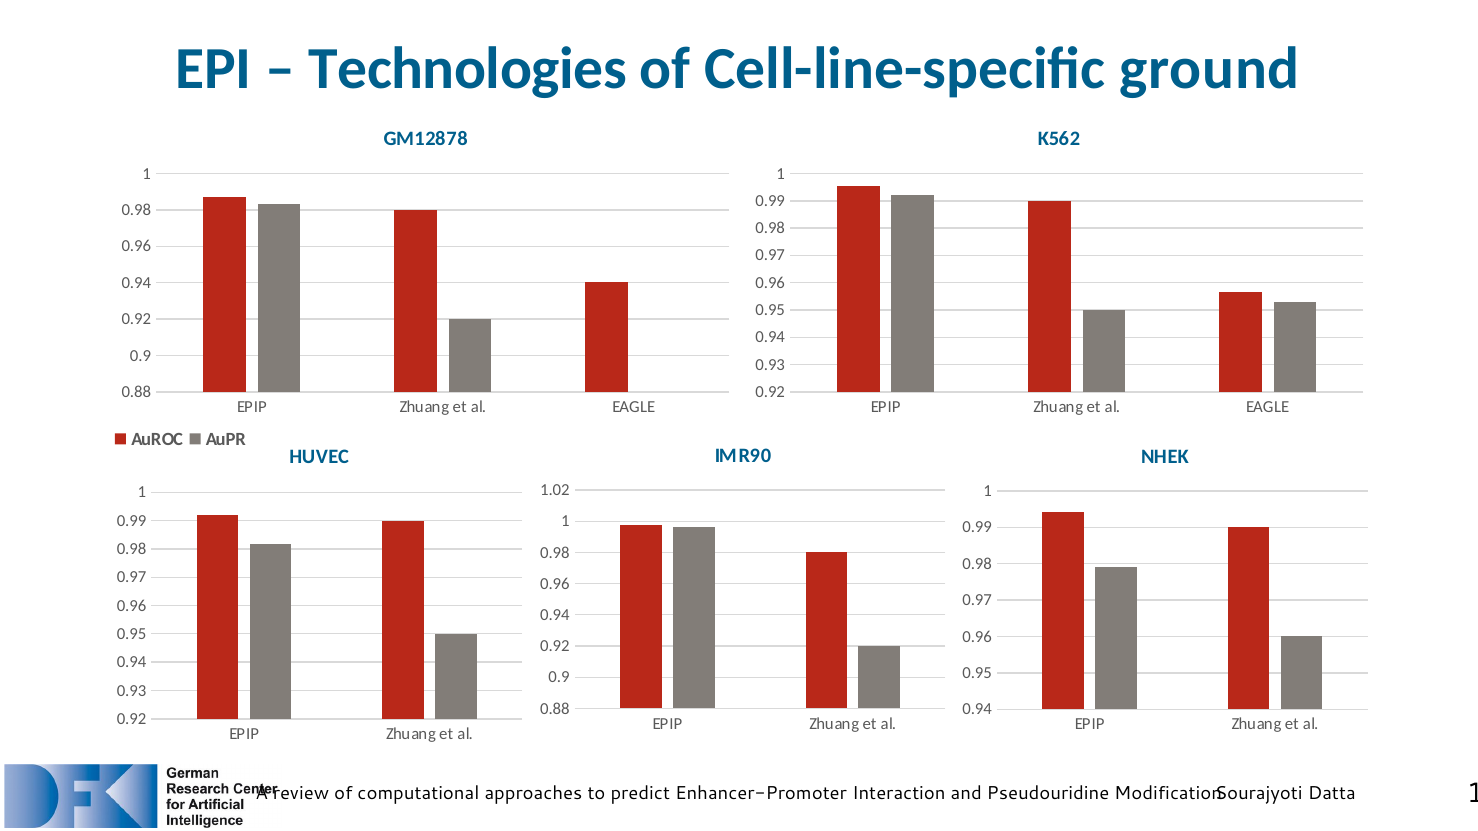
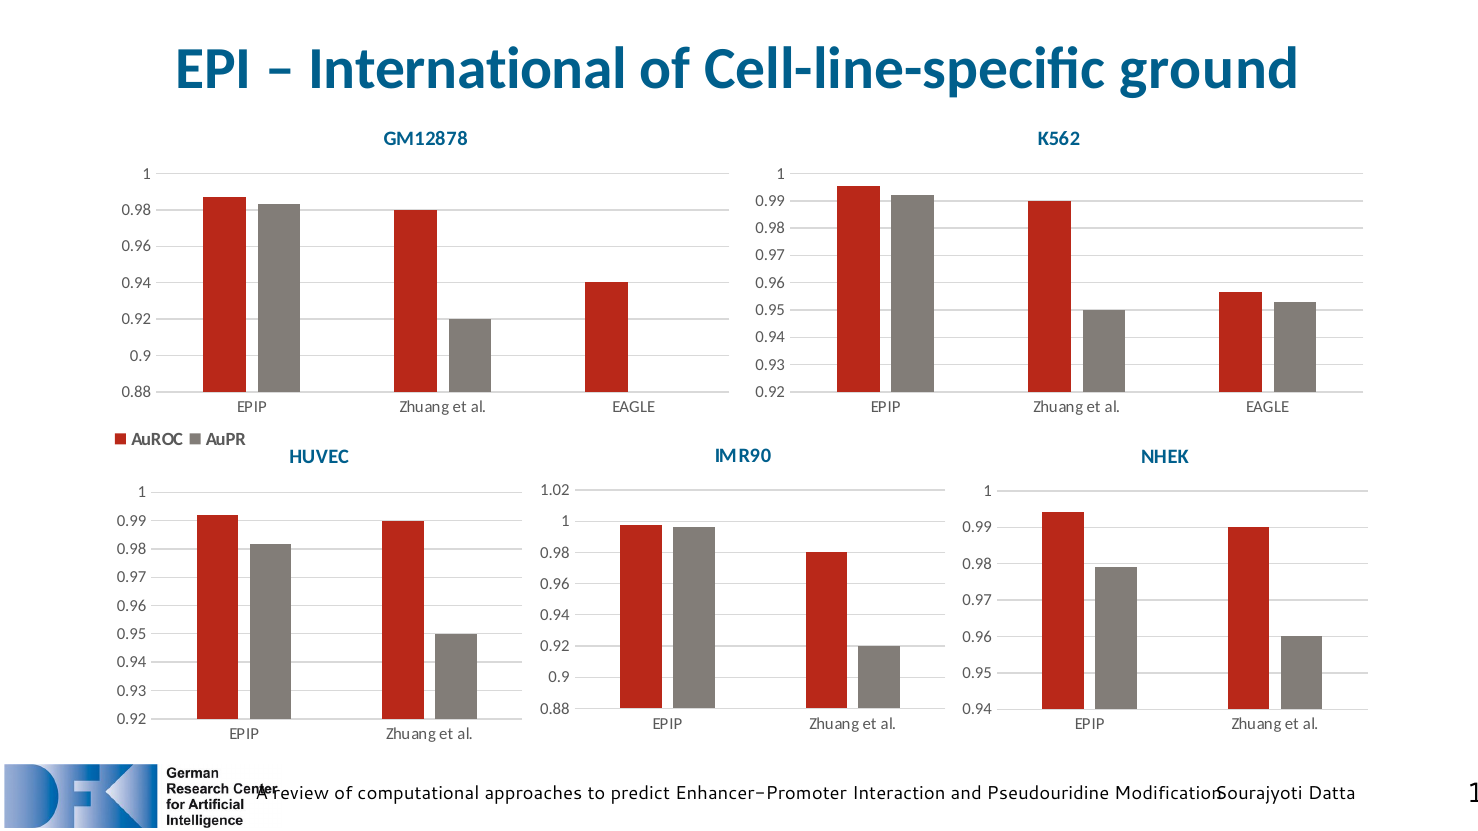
Technologies: Technologies -> International
